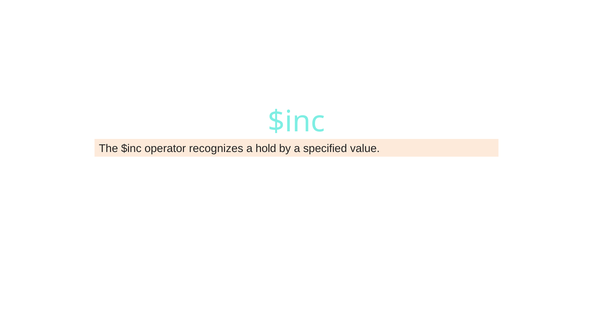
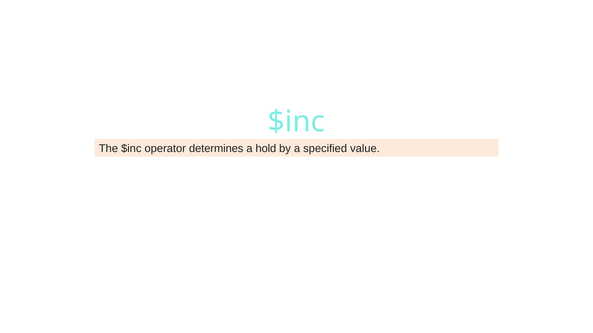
recognizes: recognizes -> determines
